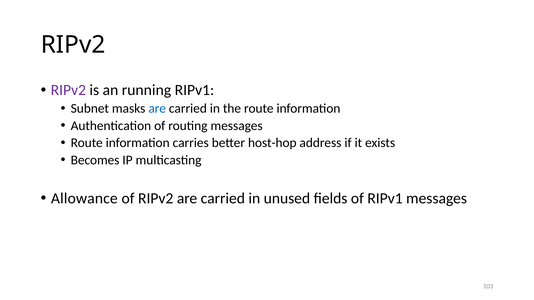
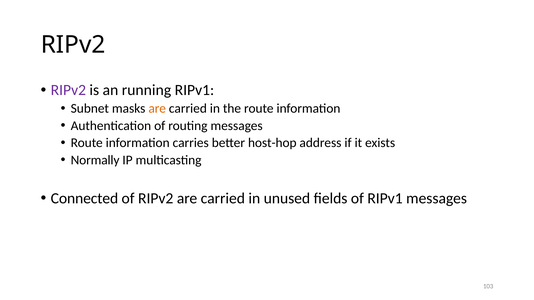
are at (157, 109) colour: blue -> orange
Becomes: Becomes -> Normally
Allowance: Allowance -> Connected
